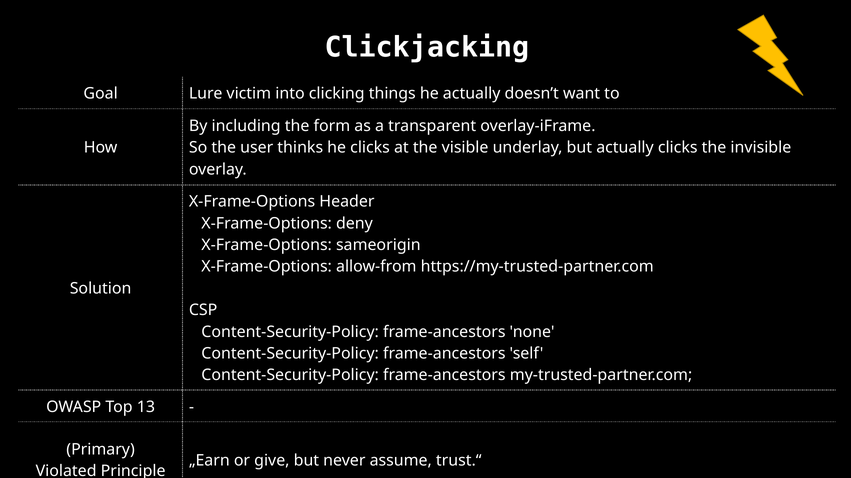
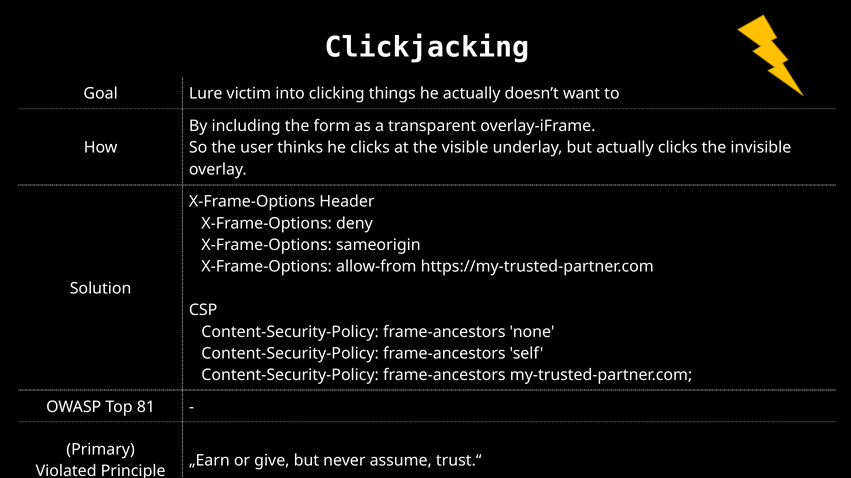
13: 13 -> 81
